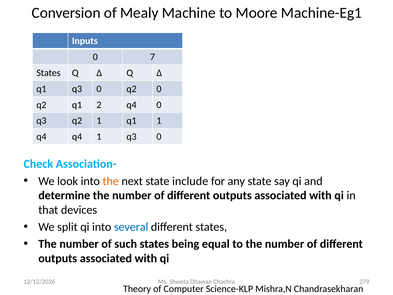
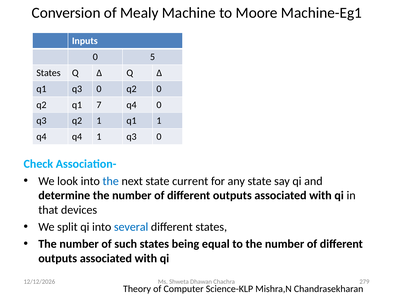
7: 7 -> 5
2: 2 -> 7
the at (111, 181) colour: orange -> blue
include: include -> current
